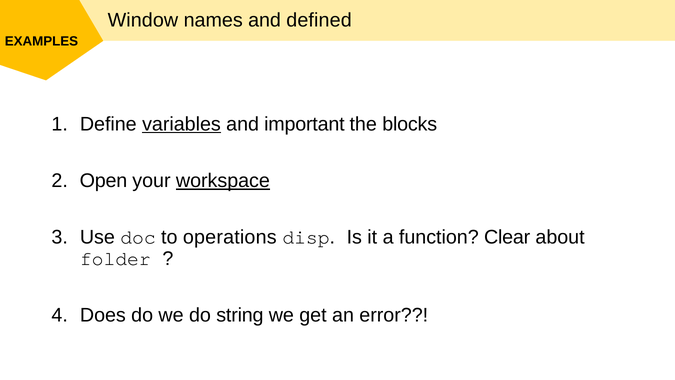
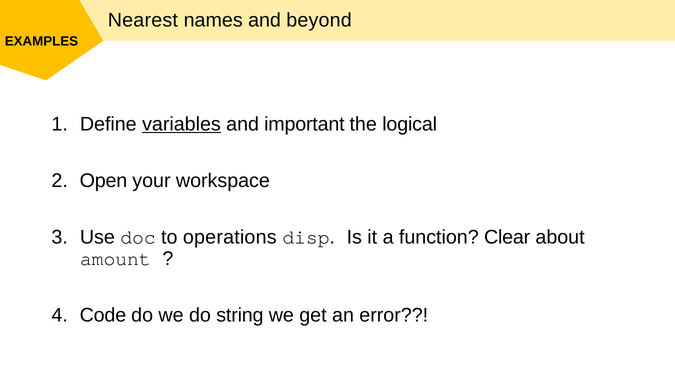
Window: Window -> Nearest
defined: defined -> beyond
blocks: blocks -> logical
workspace underline: present -> none
folder: folder -> amount
Does: Does -> Code
